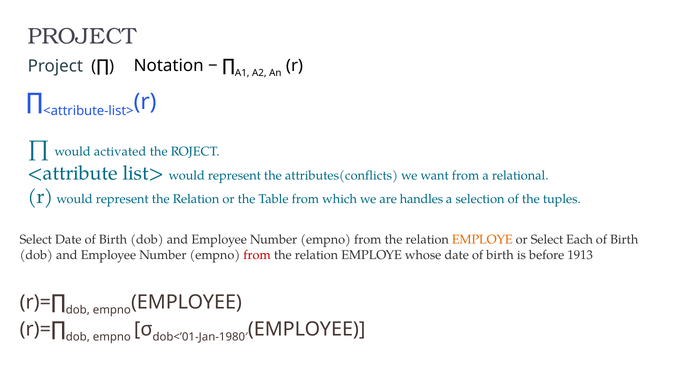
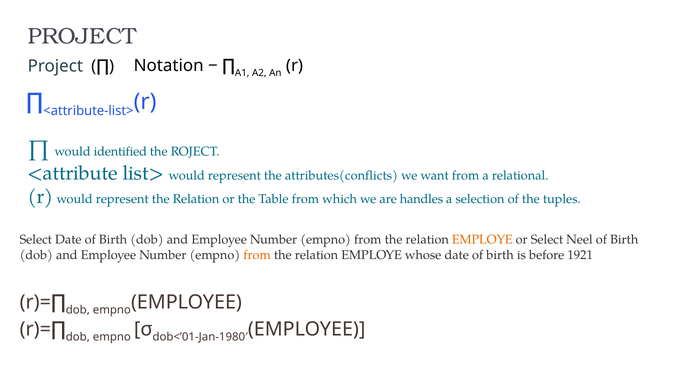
activated: activated -> identified
Each: Each -> Neel
from at (257, 255) colour: red -> orange
1913: 1913 -> 1921
